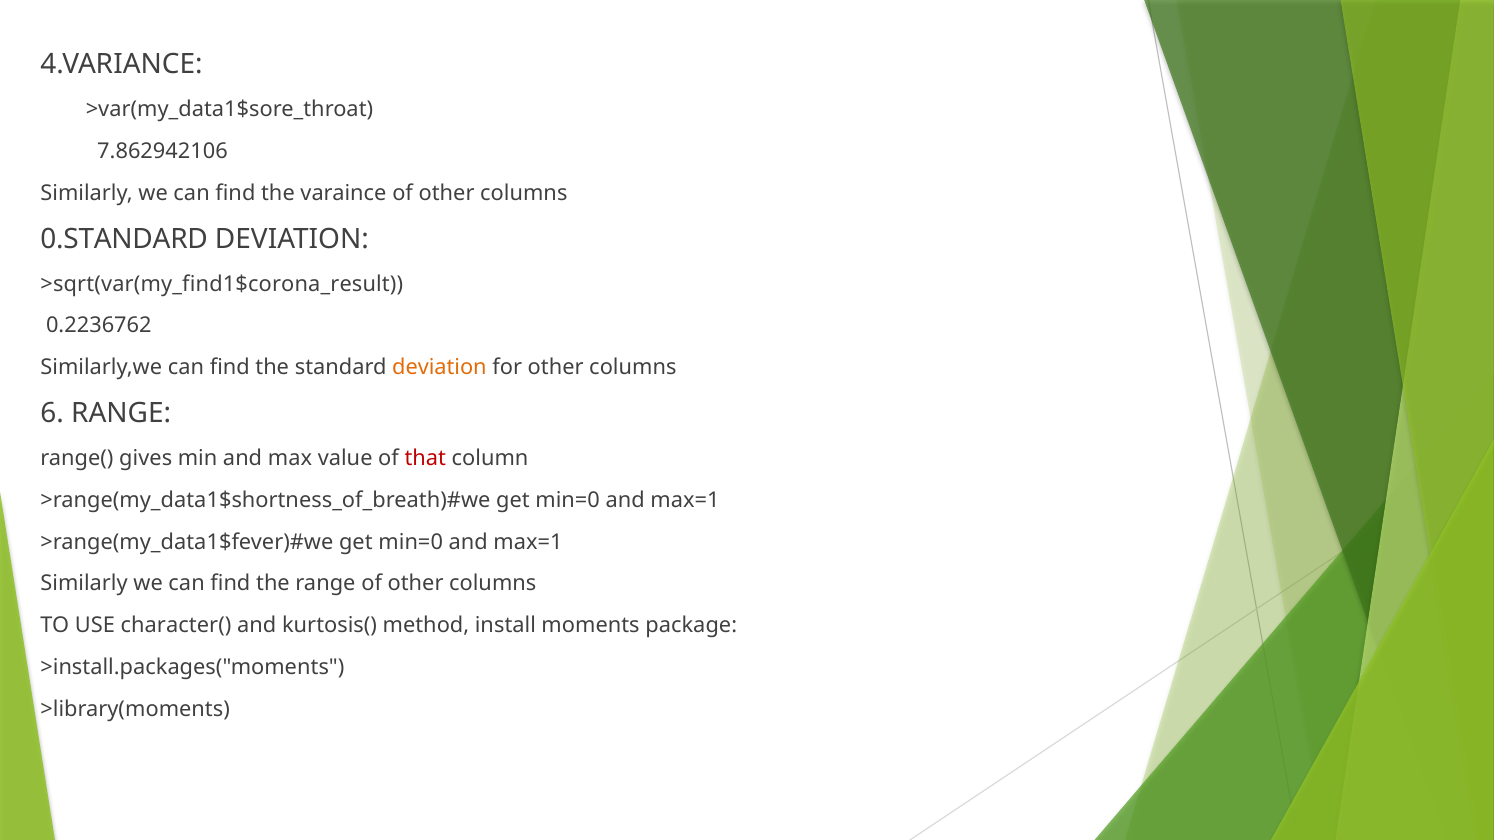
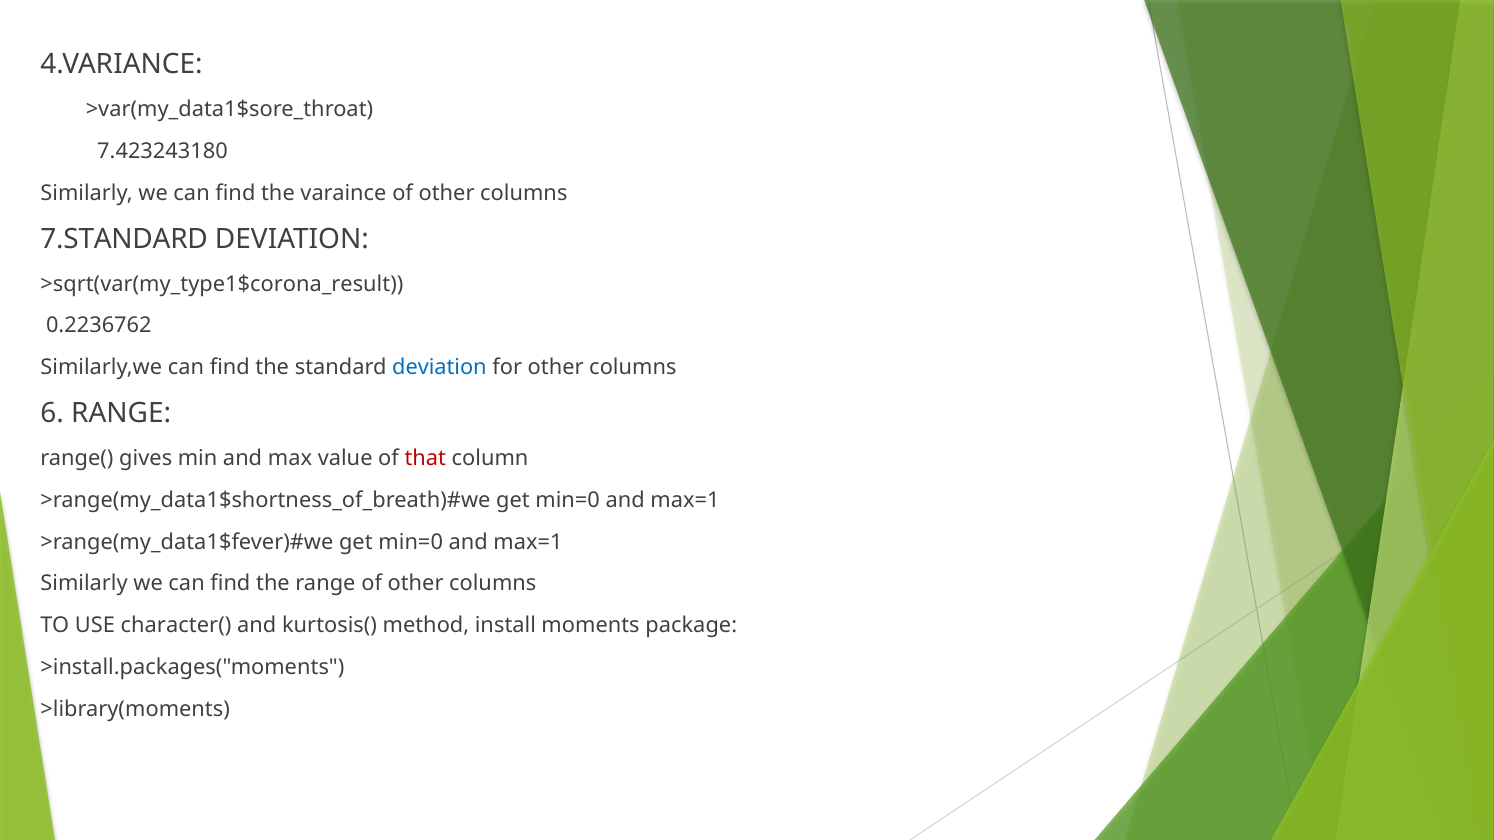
7.862942106: 7.862942106 -> 7.423243180
0.STANDARD: 0.STANDARD -> 7.STANDARD
>sqrt(var(my_find1$corona_result: >sqrt(var(my_find1$corona_result -> >sqrt(var(my_type1$corona_result
deviation at (439, 368) colour: orange -> blue
